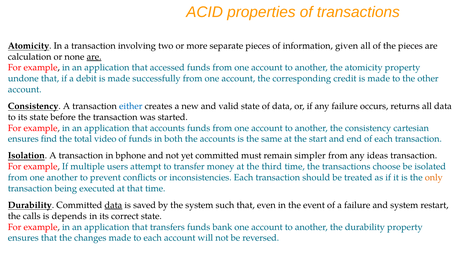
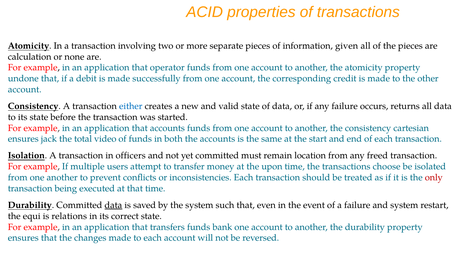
are at (94, 57) underline: present -> none
accessed: accessed -> operator
find: find -> jack
bphone: bphone -> officers
simpler: simpler -> location
ideas: ideas -> freed
third: third -> upon
only colour: orange -> red
calls: calls -> equi
depends: depends -> relations
